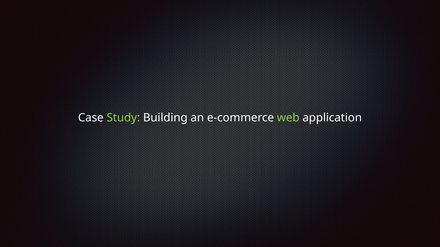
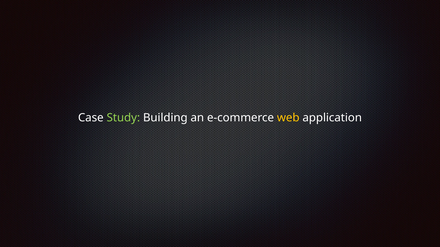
web colour: light green -> yellow
